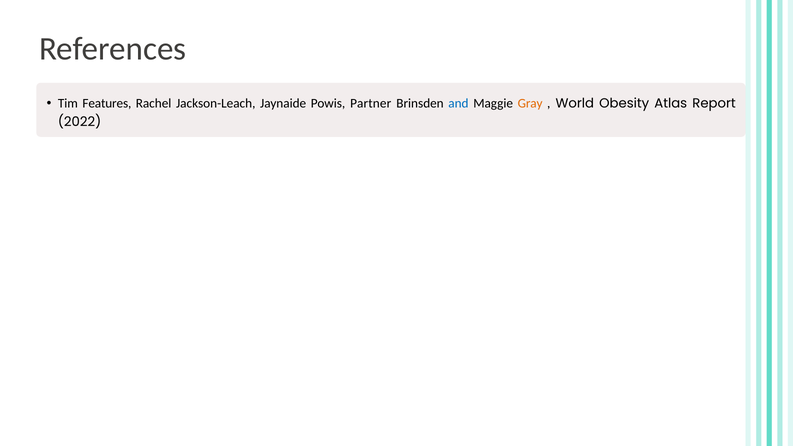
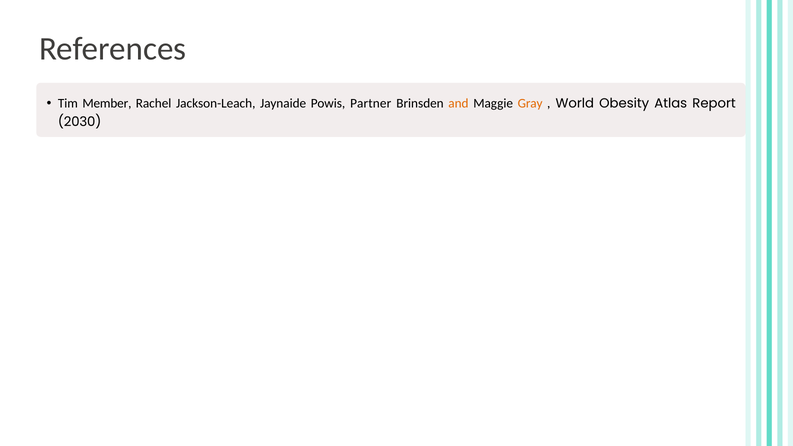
Features: Features -> Member
and colour: blue -> orange
2022: 2022 -> 2030
